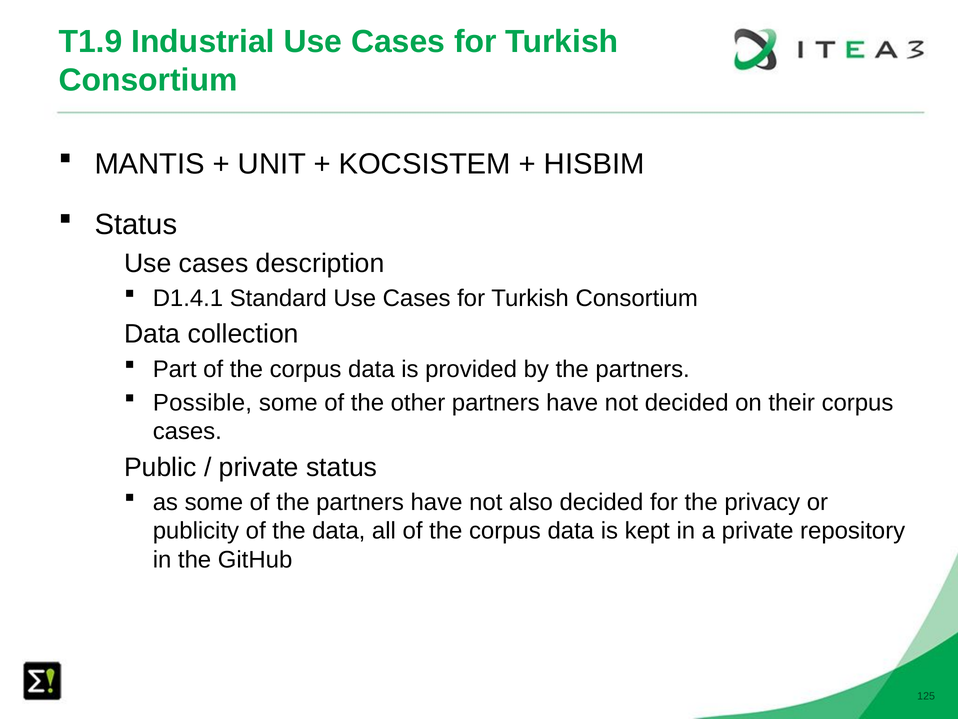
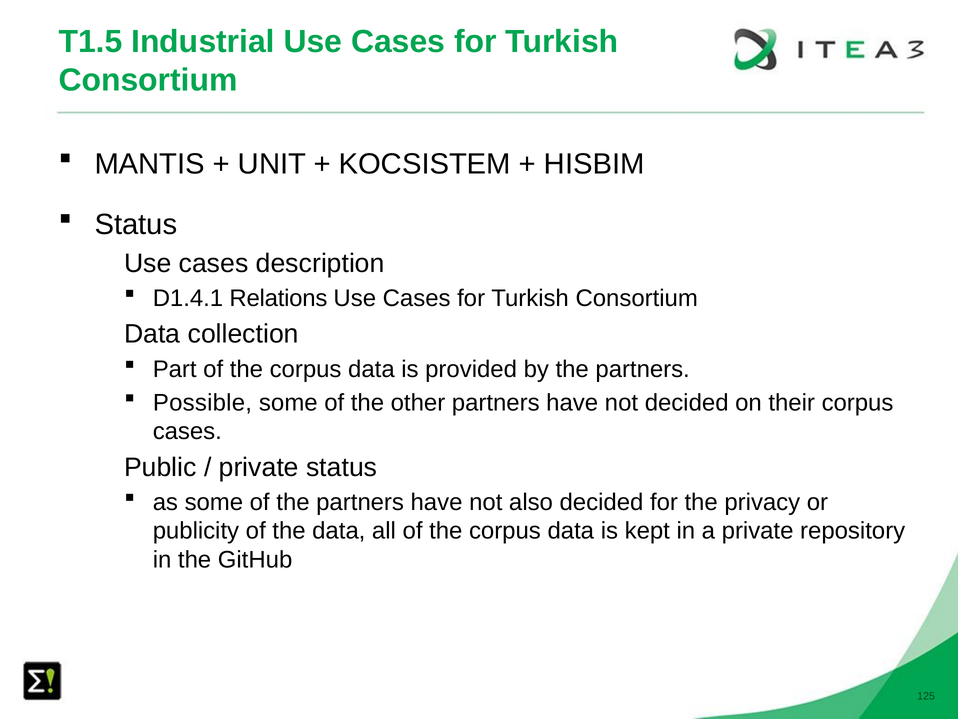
T1.9: T1.9 -> T1.5
Standard: Standard -> Relations
